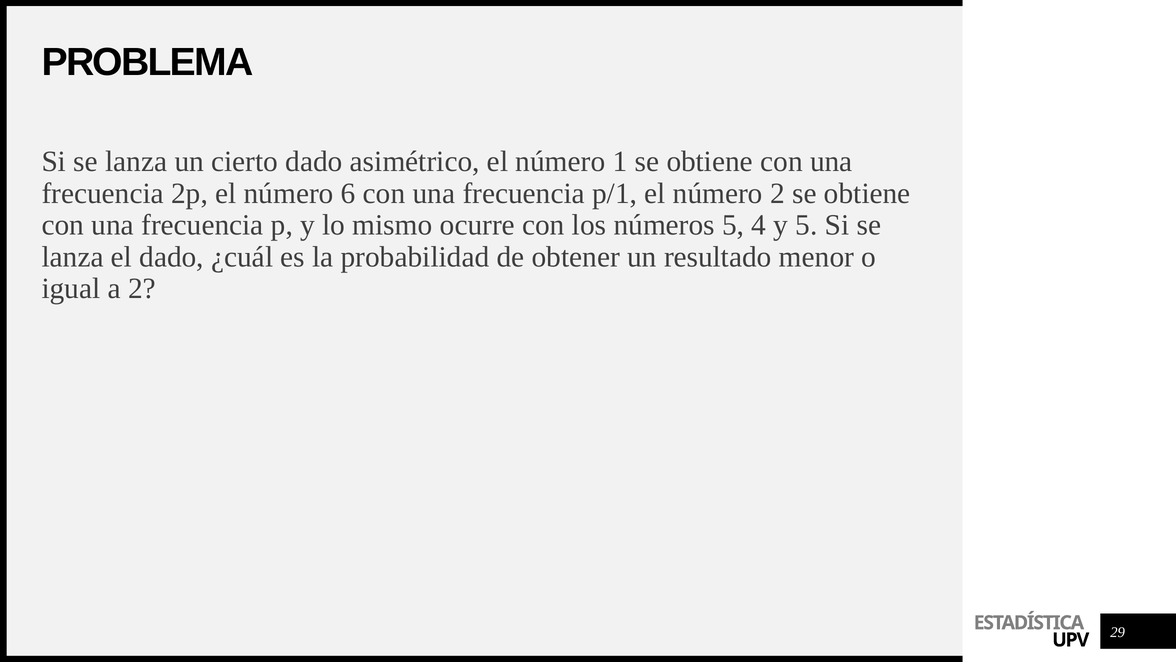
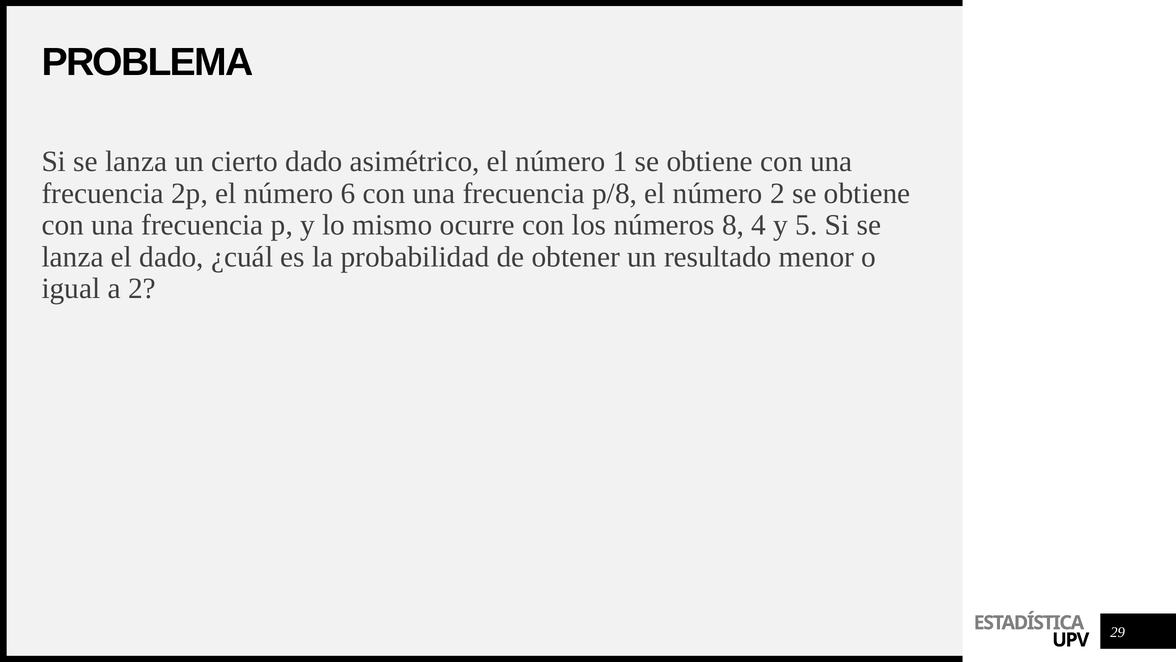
p/1: p/1 -> p/8
números 5: 5 -> 8
